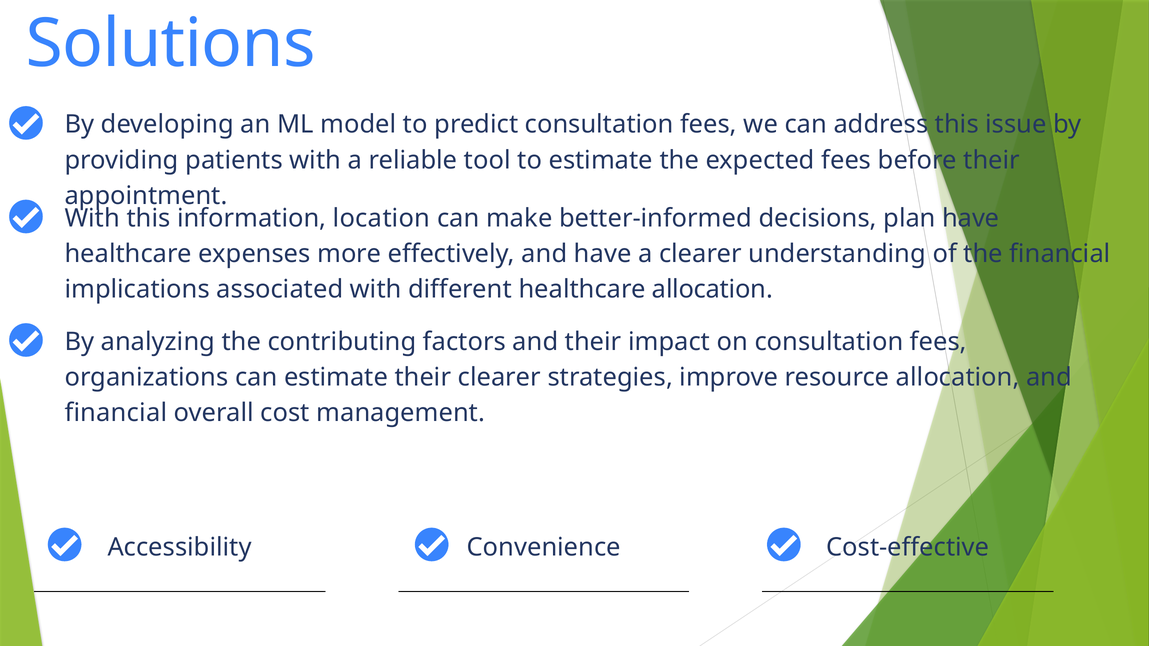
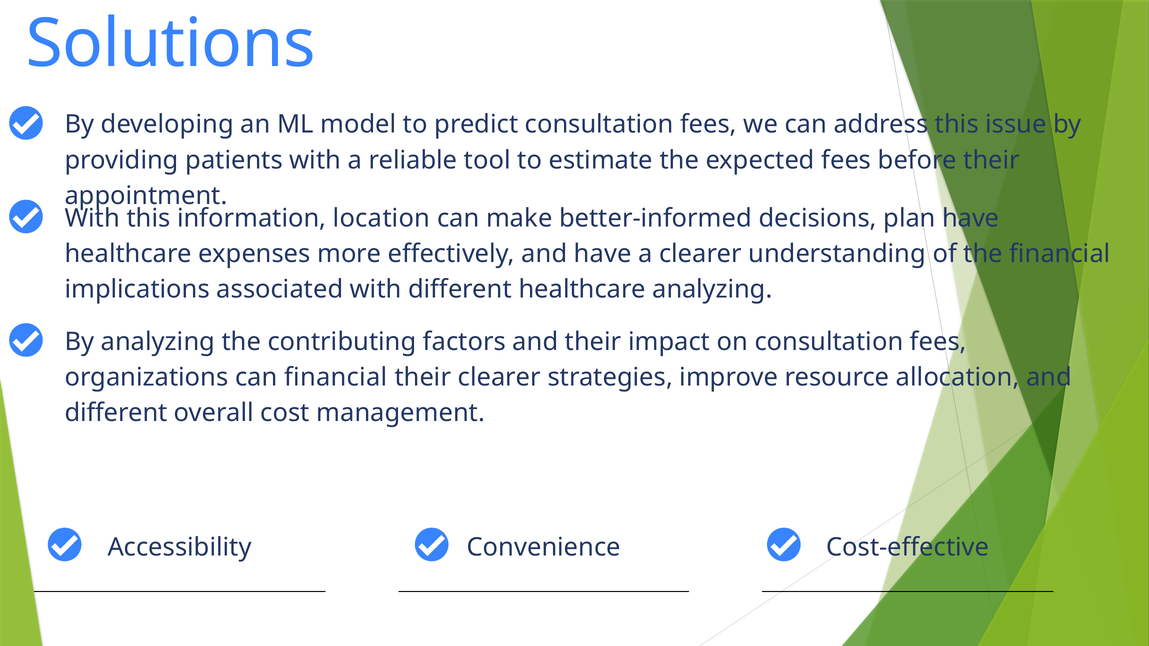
healthcare allocation: allocation -> analyzing
can estimate: estimate -> financial
financial at (116, 413): financial -> different
